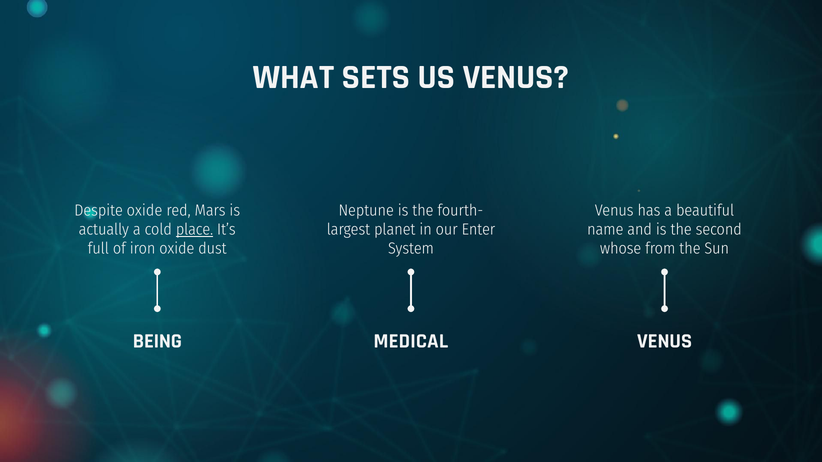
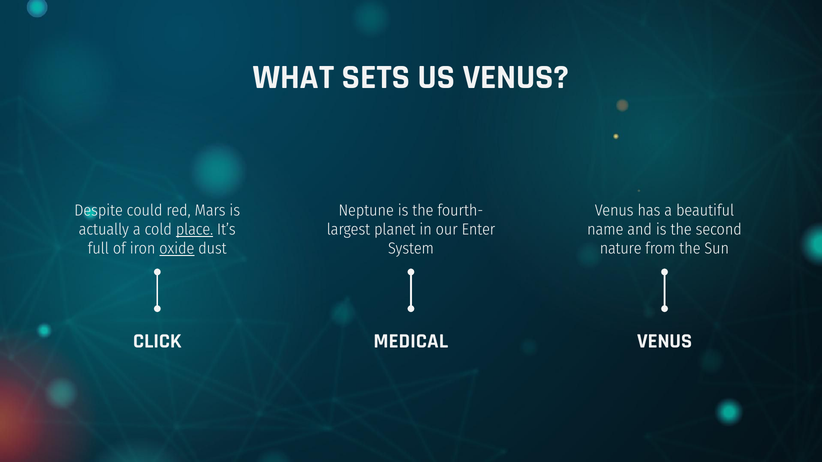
Despite oxide: oxide -> could
oxide at (177, 249) underline: none -> present
whose: whose -> nature
BEING: BEING -> CLICK
